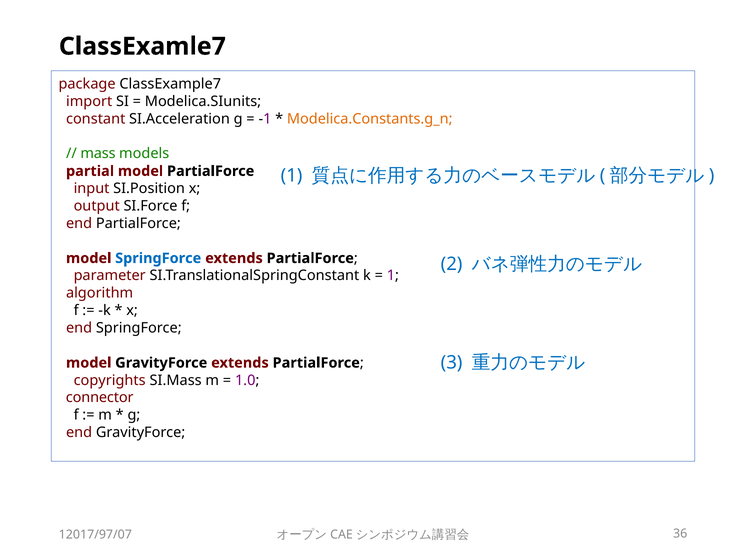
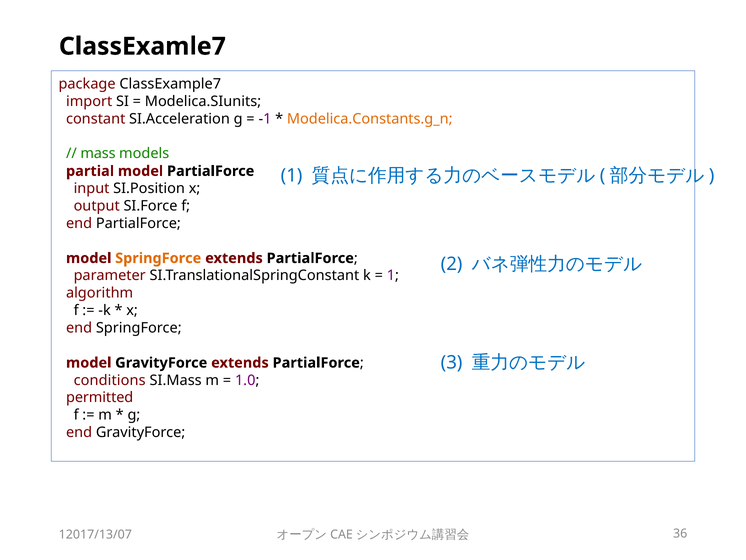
SpringForce at (158, 258) colour: blue -> orange
copyrights: copyrights -> conditions
connector: connector -> permitted
12017/97/07: 12017/97/07 -> 12017/13/07
